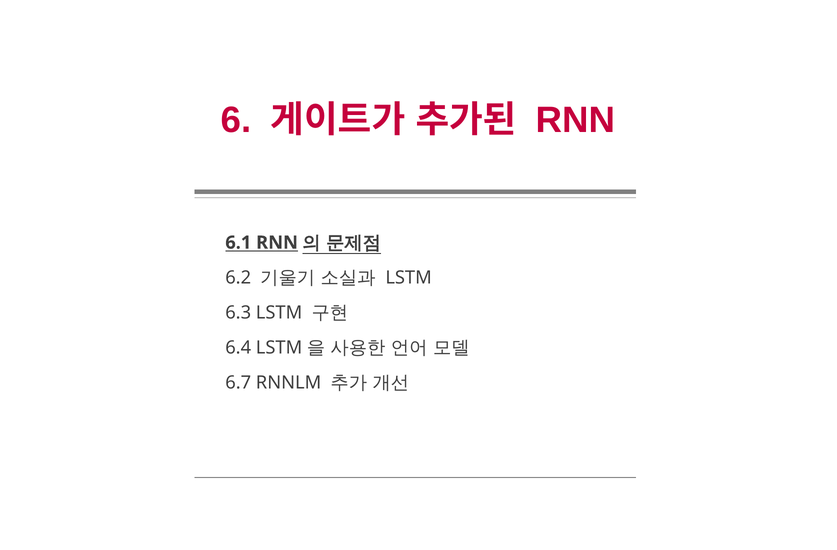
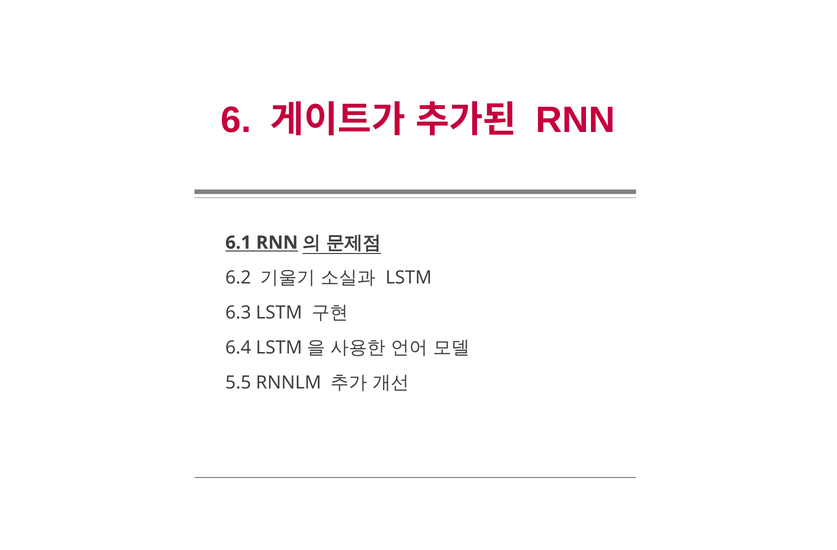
6.7: 6.7 -> 5.5
